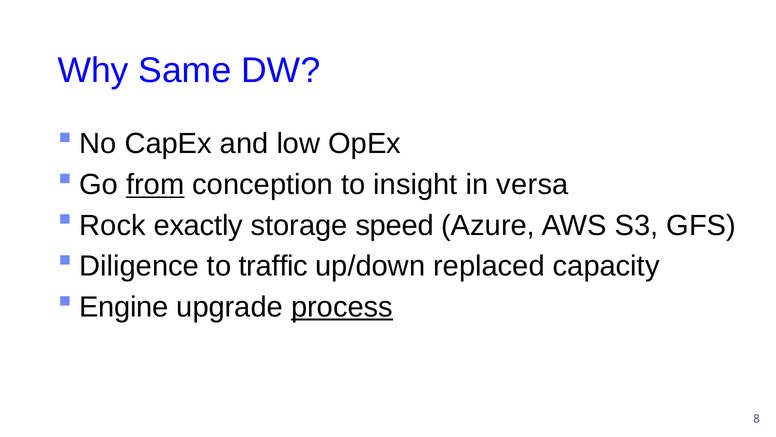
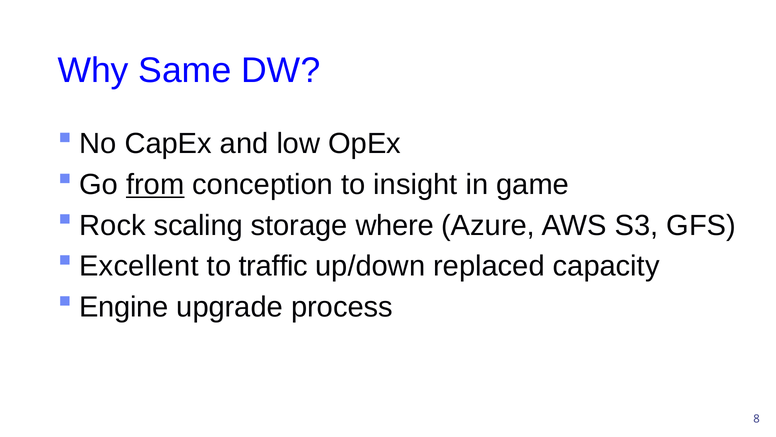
versa: versa -> game
exactly: exactly -> scaling
speed: speed -> where
Diligence: Diligence -> Excellent
process underline: present -> none
